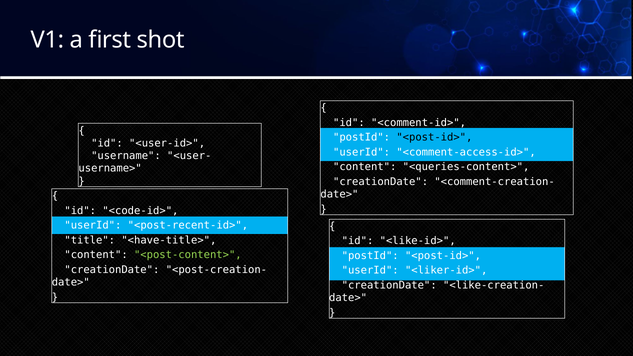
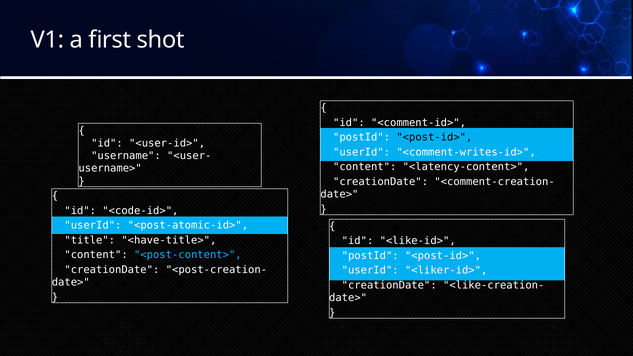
<comment-access-id>: <comment-access-id> -> <comment-writes-id>
<queries-content>: <queries-content> -> <latency-content>
<post-recent-id>: <post-recent-id> -> <post-atomic-id>
<post-content> colour: light green -> light blue
